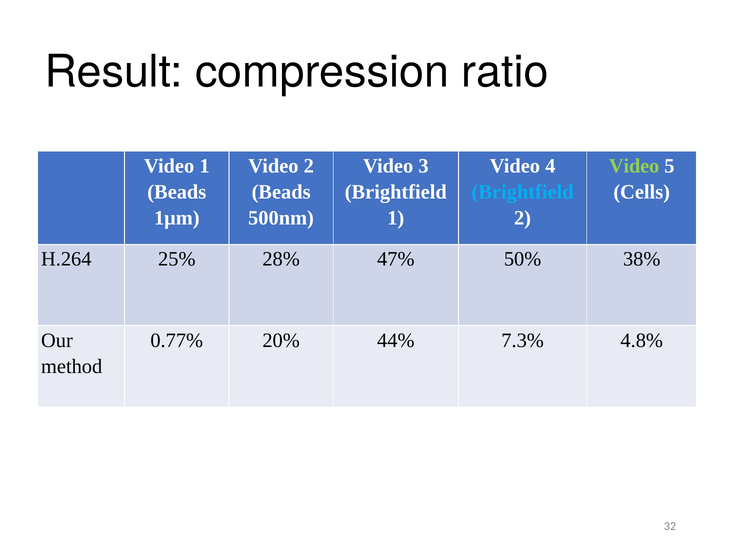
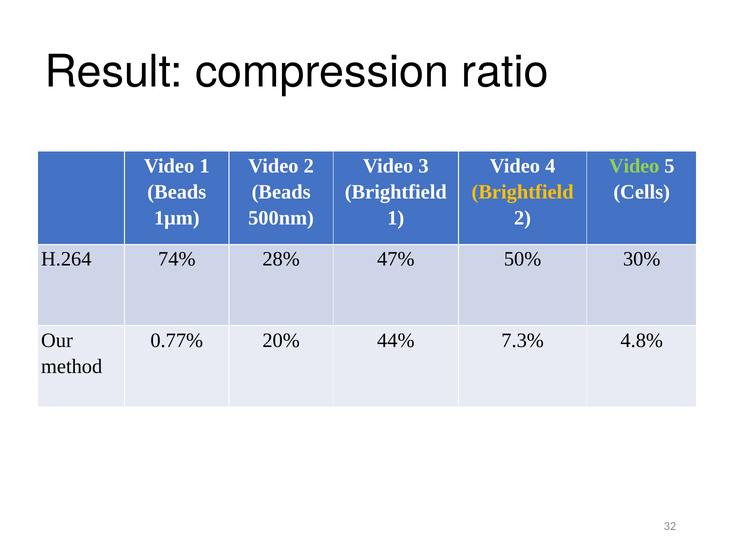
Brightfield at (523, 192) colour: light blue -> yellow
25%: 25% -> 74%
38%: 38% -> 30%
